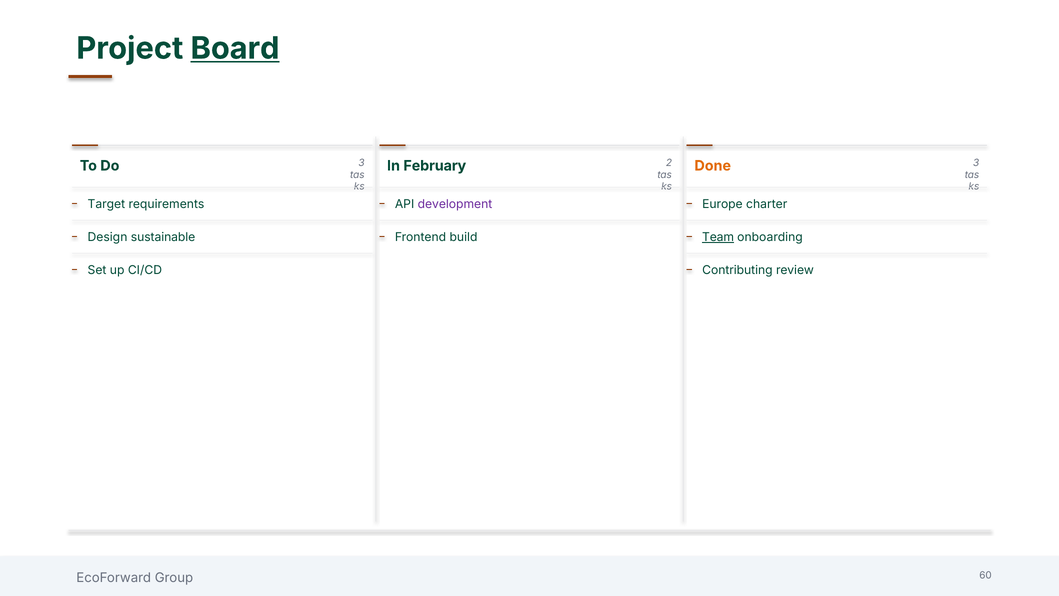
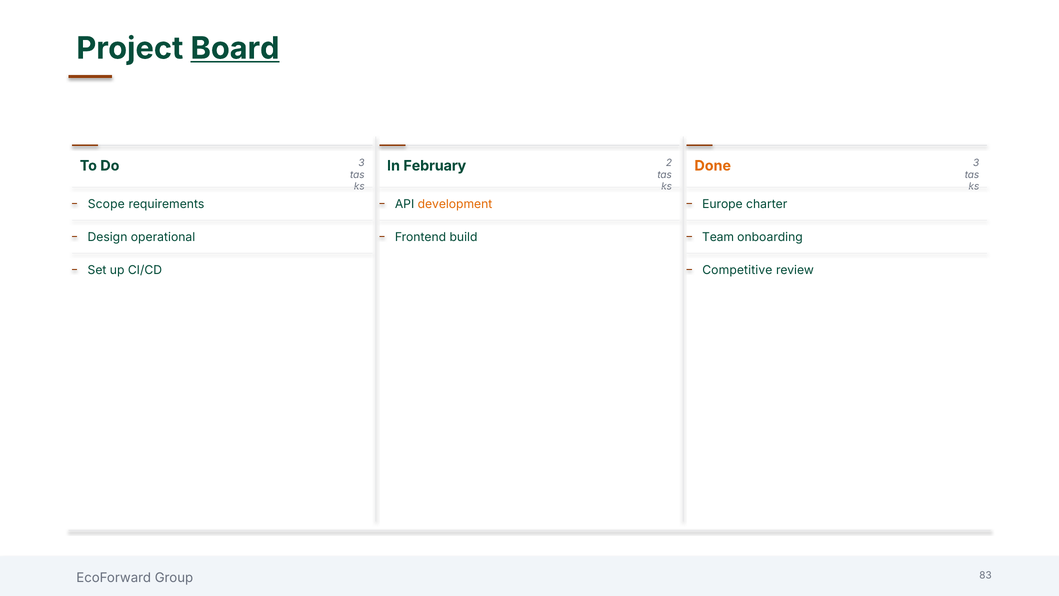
Target: Target -> Scope
development colour: purple -> orange
sustainable: sustainable -> operational
Team underline: present -> none
Contributing: Contributing -> Competitive
60: 60 -> 83
